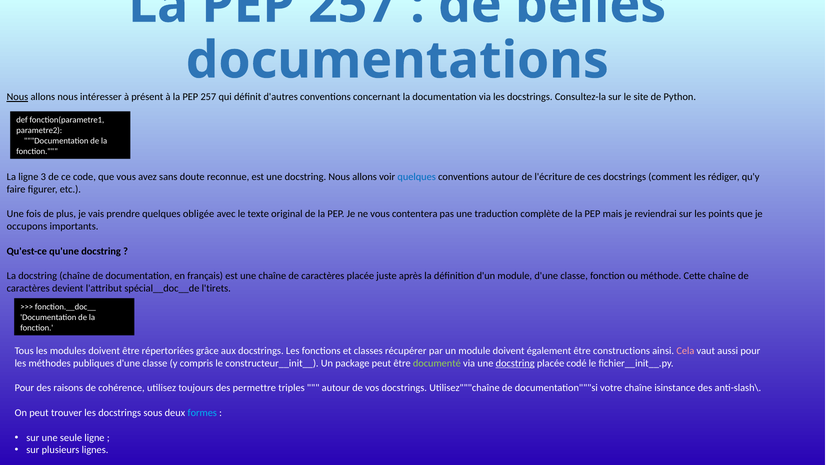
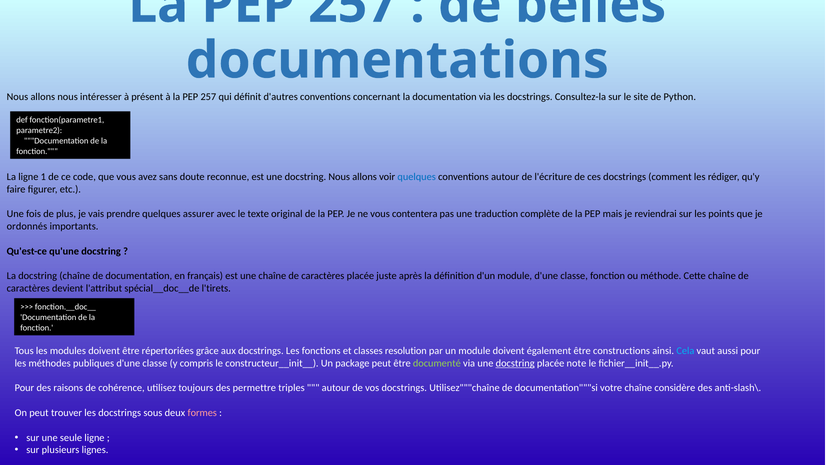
Nous at (17, 97) underline: present -> none
3: 3 -> 1
obligée: obligée -> assurer
occupons: occupons -> ordonnés
récupérer: récupérer -> resolution
Cela colour: pink -> light blue
codé: codé -> note
isinstance: isinstance -> considère
formes colour: light blue -> pink
